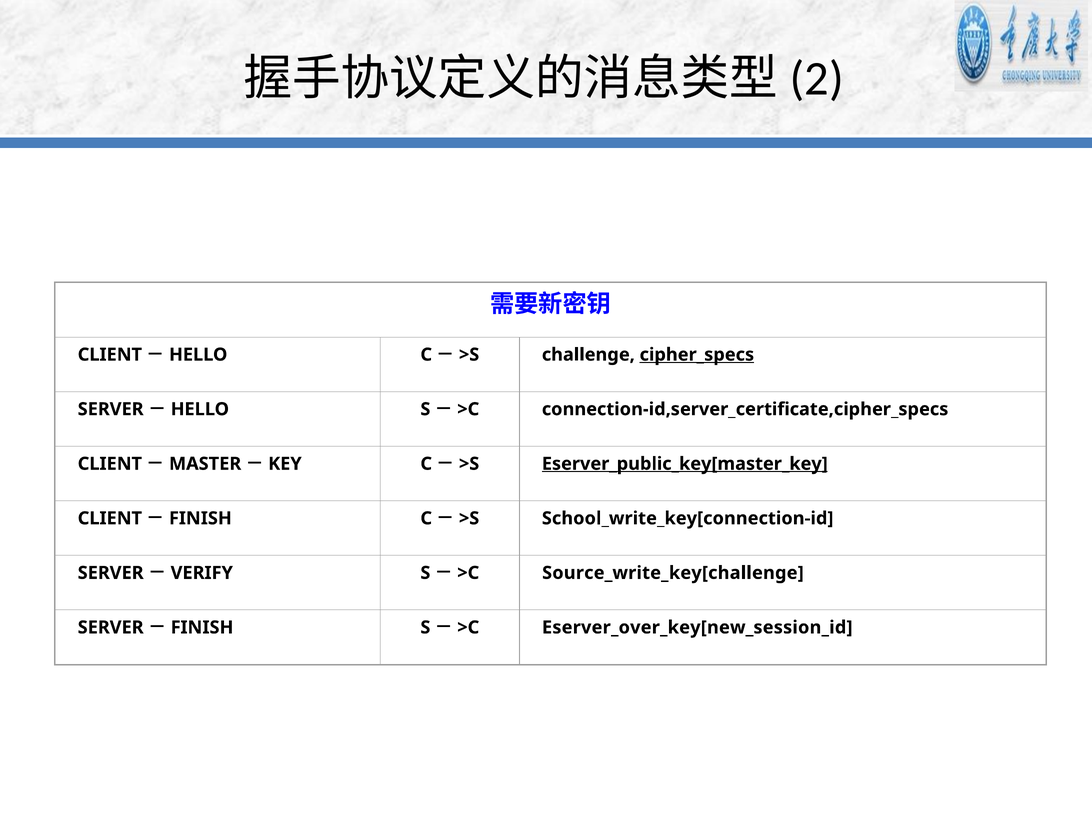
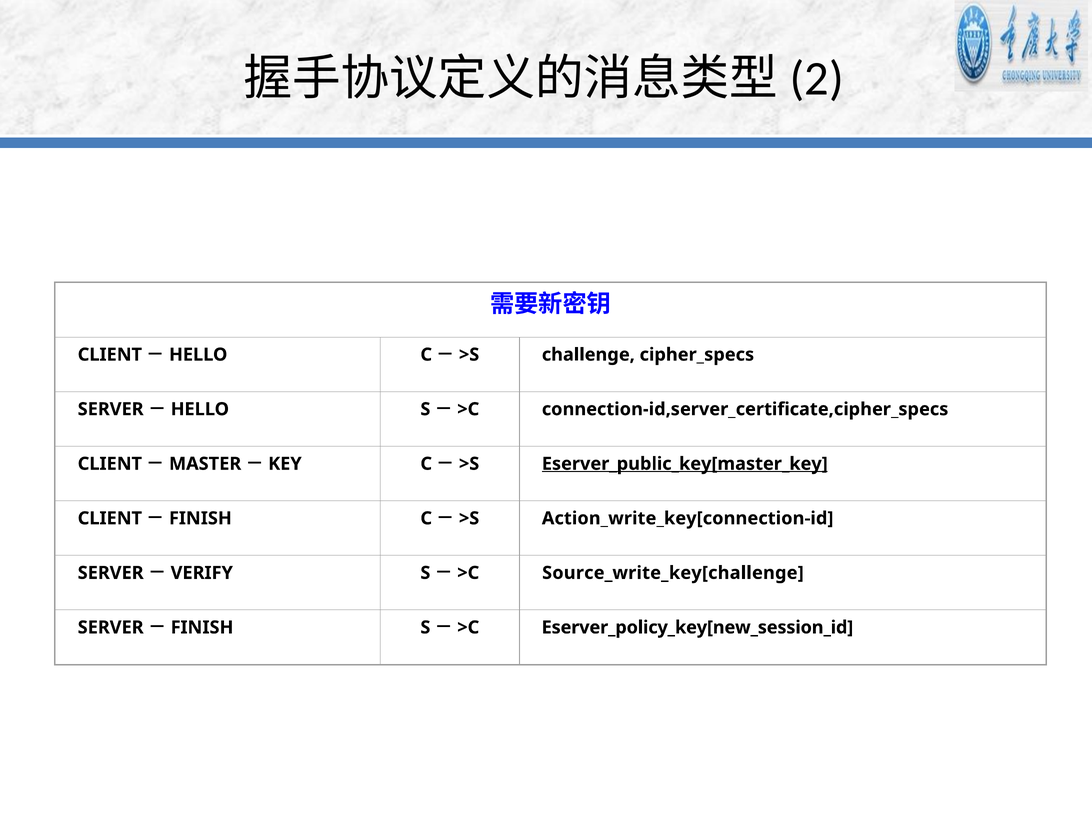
cipher_specs underline: present -> none
School_write_key[connection-id: School_write_key[connection-id -> Action_write_key[connection-id
Eserver_over_key[new_session_id: Eserver_over_key[new_session_id -> Eserver_policy_key[new_session_id
